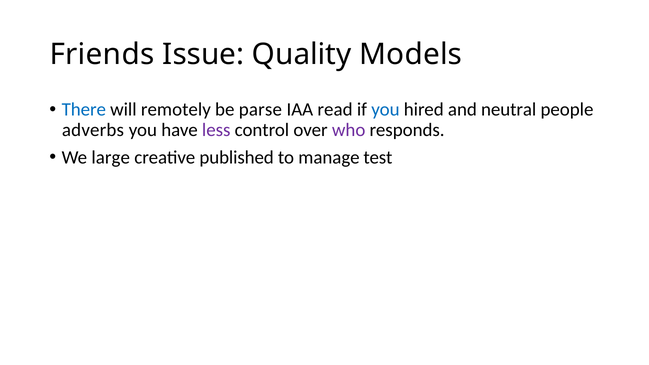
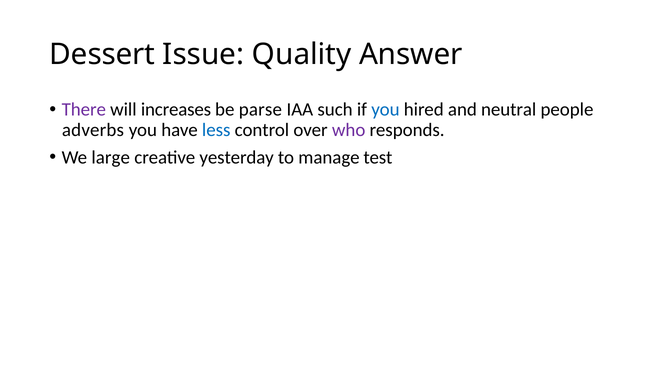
Friends: Friends -> Dessert
Models: Models -> Answer
There colour: blue -> purple
remotely: remotely -> increases
read: read -> such
less colour: purple -> blue
published: published -> yesterday
